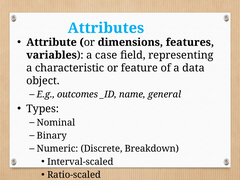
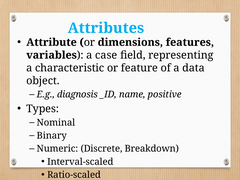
outcomes: outcomes -> diagnosis
general: general -> positive
